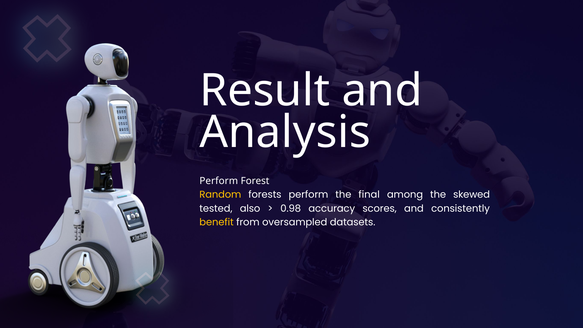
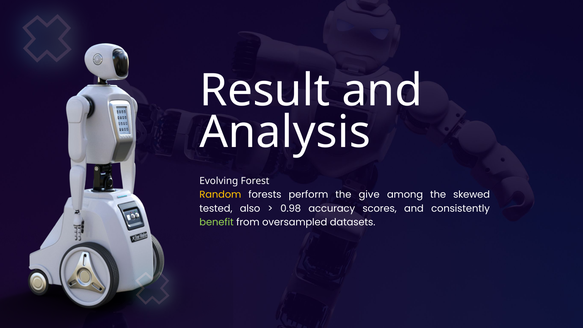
Perform at (219, 181): Perform -> Evolving
final: final -> give
benefit colour: yellow -> light green
